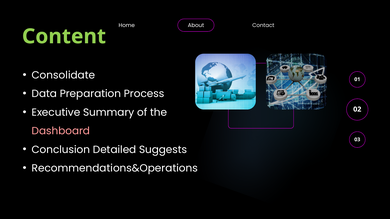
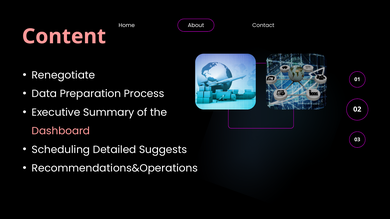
Content colour: light green -> pink
Consolidate: Consolidate -> Renegotiate
Conclusion: Conclusion -> Scheduling
